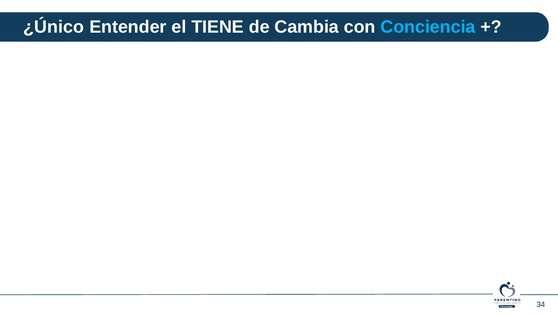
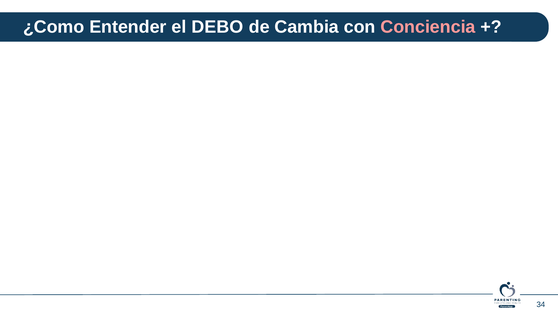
¿Único: ¿Único -> ¿Como
TIENE: TIENE -> DEBO
Conciencia colour: light blue -> pink
